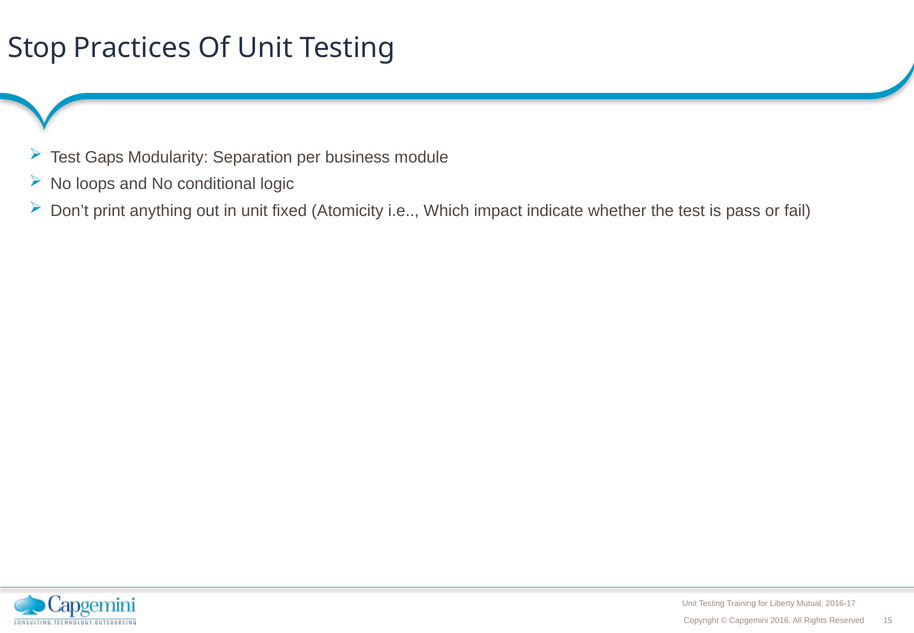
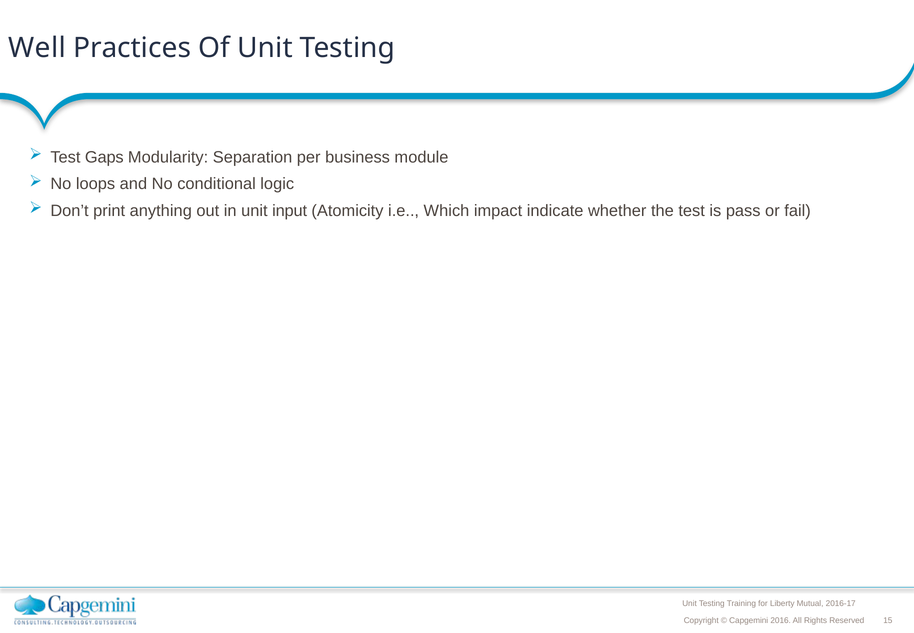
Stop: Stop -> Well
fixed: fixed -> input
